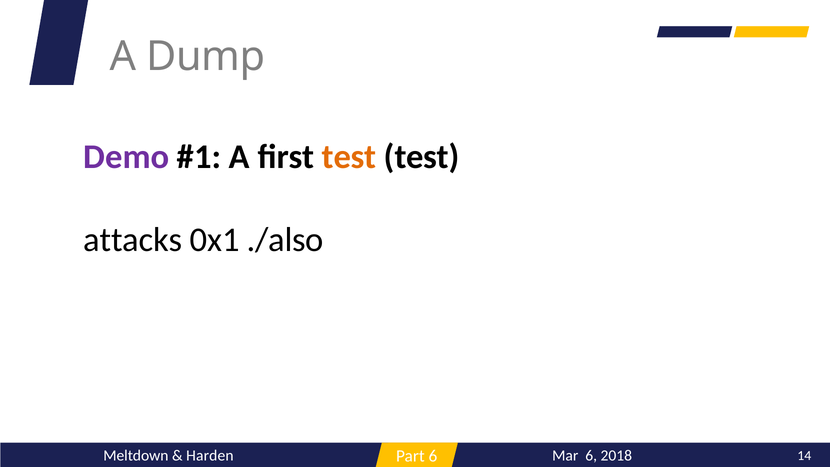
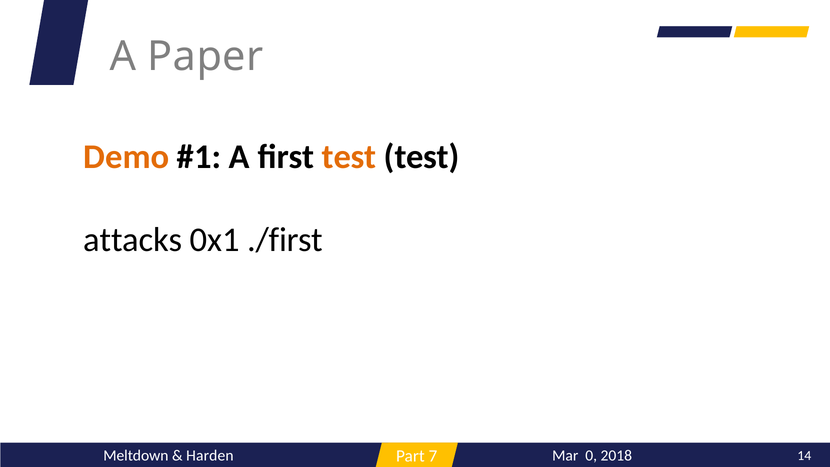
Dump: Dump -> Paper
Demo colour: purple -> orange
./also: ./also -> ./first
Part 6: 6 -> 7
Mar 6: 6 -> 0
